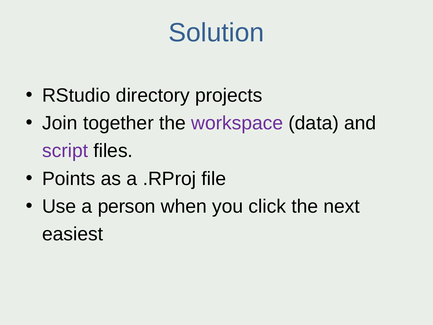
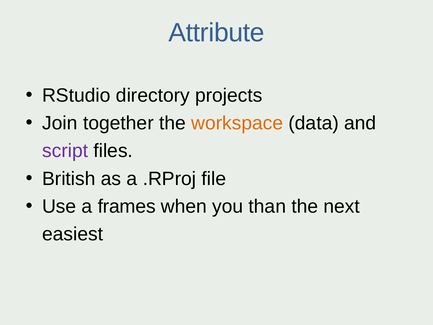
Solution: Solution -> Attribute
workspace colour: purple -> orange
Points: Points -> British
person: person -> frames
click: click -> than
